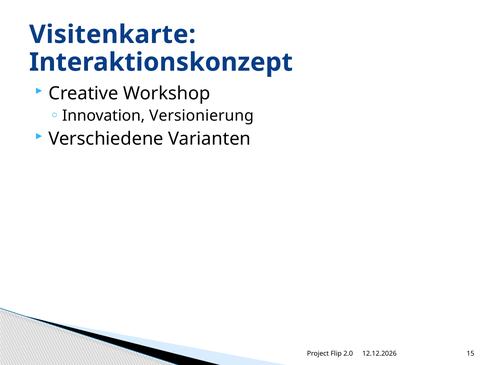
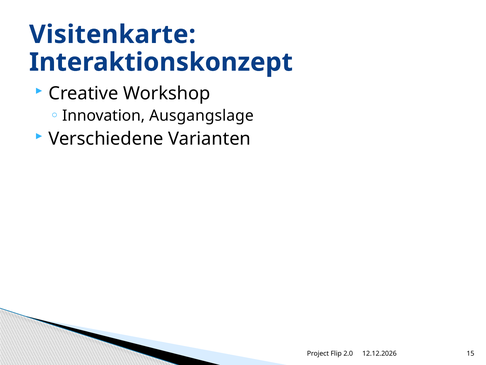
Versionierung: Versionierung -> Ausgangslage
